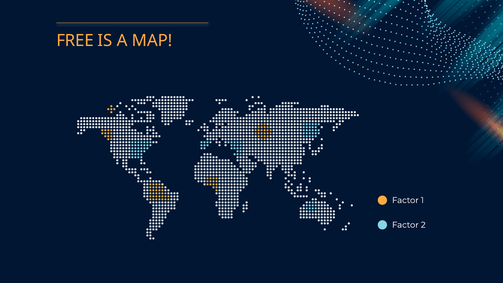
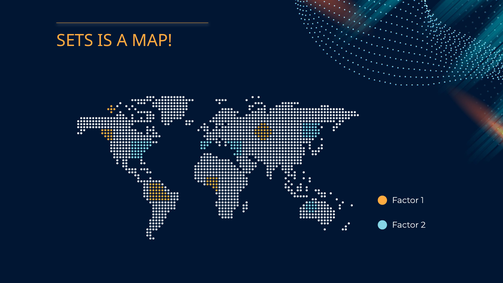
FREE: FREE -> SETS
